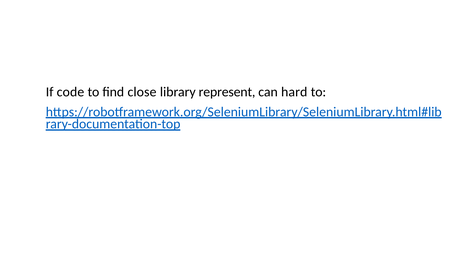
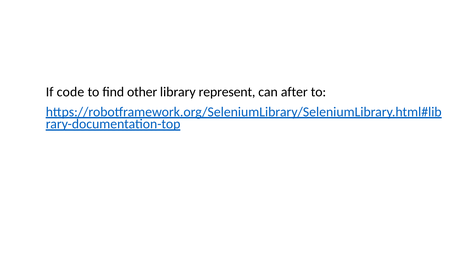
close: close -> other
hard: hard -> after
